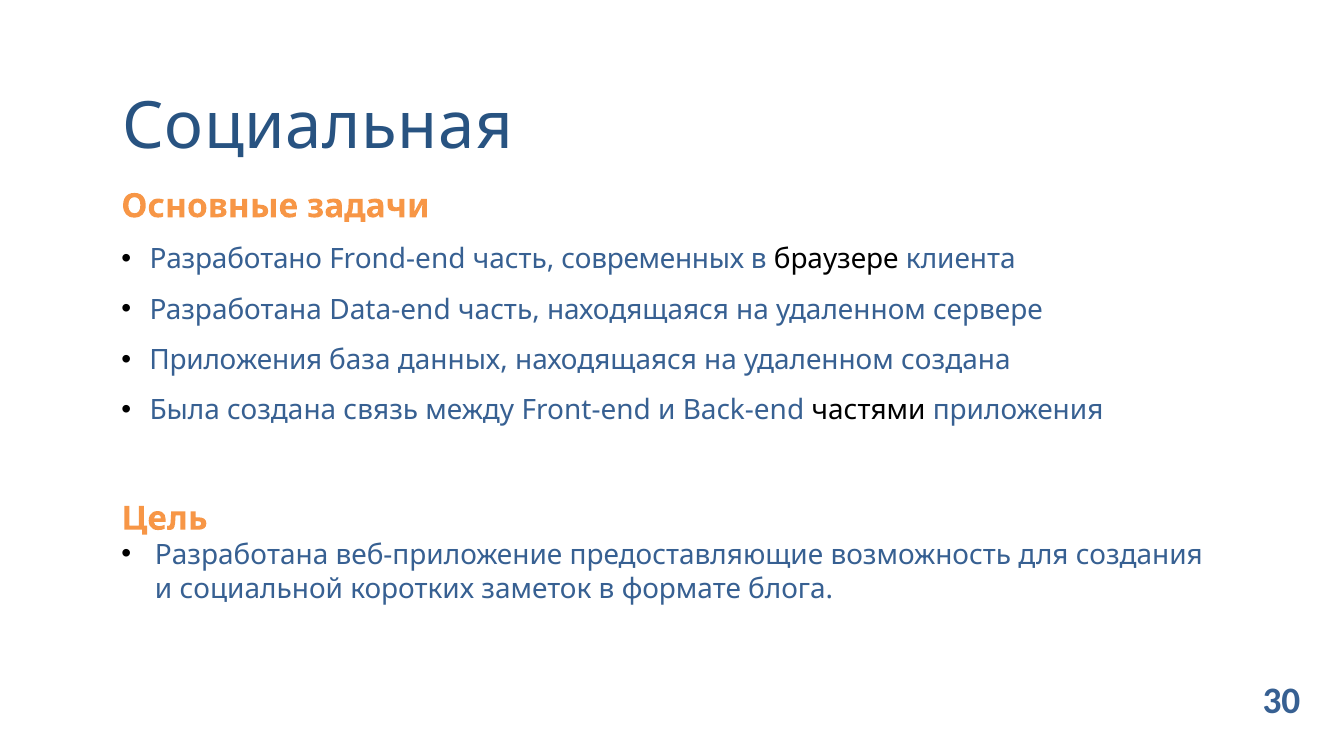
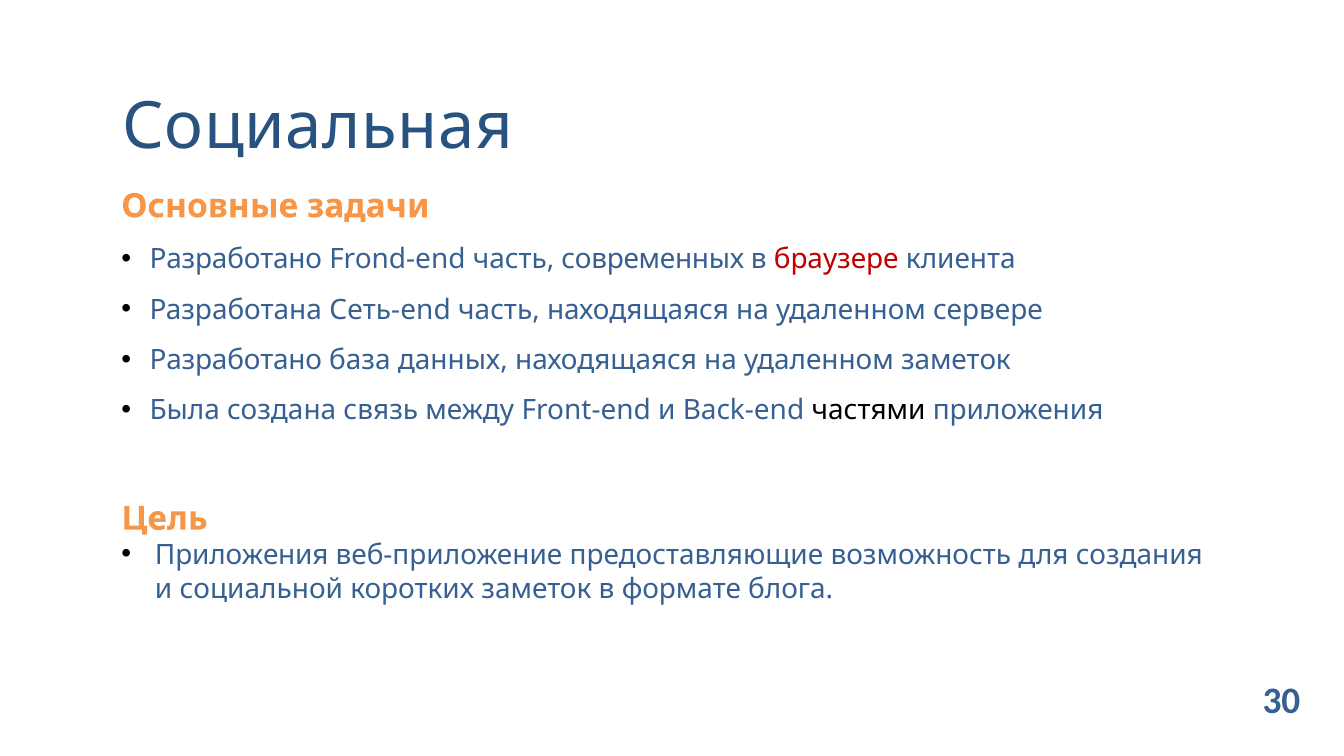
браузере colour: black -> red
Data-end: Data-end -> Сеть-end
Приложения at (236, 360): Приложения -> Разработано
удаленном создана: создана -> заметок
Разработана at (242, 555): Разработана -> Приложения
